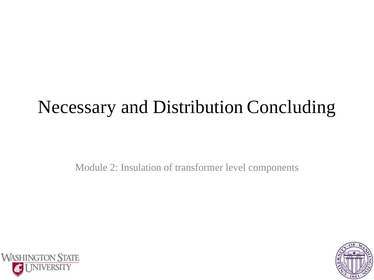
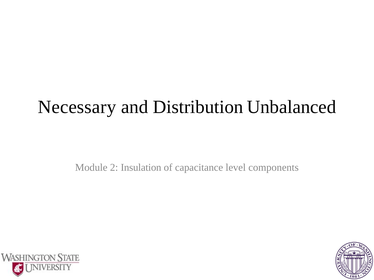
Concluding: Concluding -> Unbalanced
transformer: transformer -> capacitance
